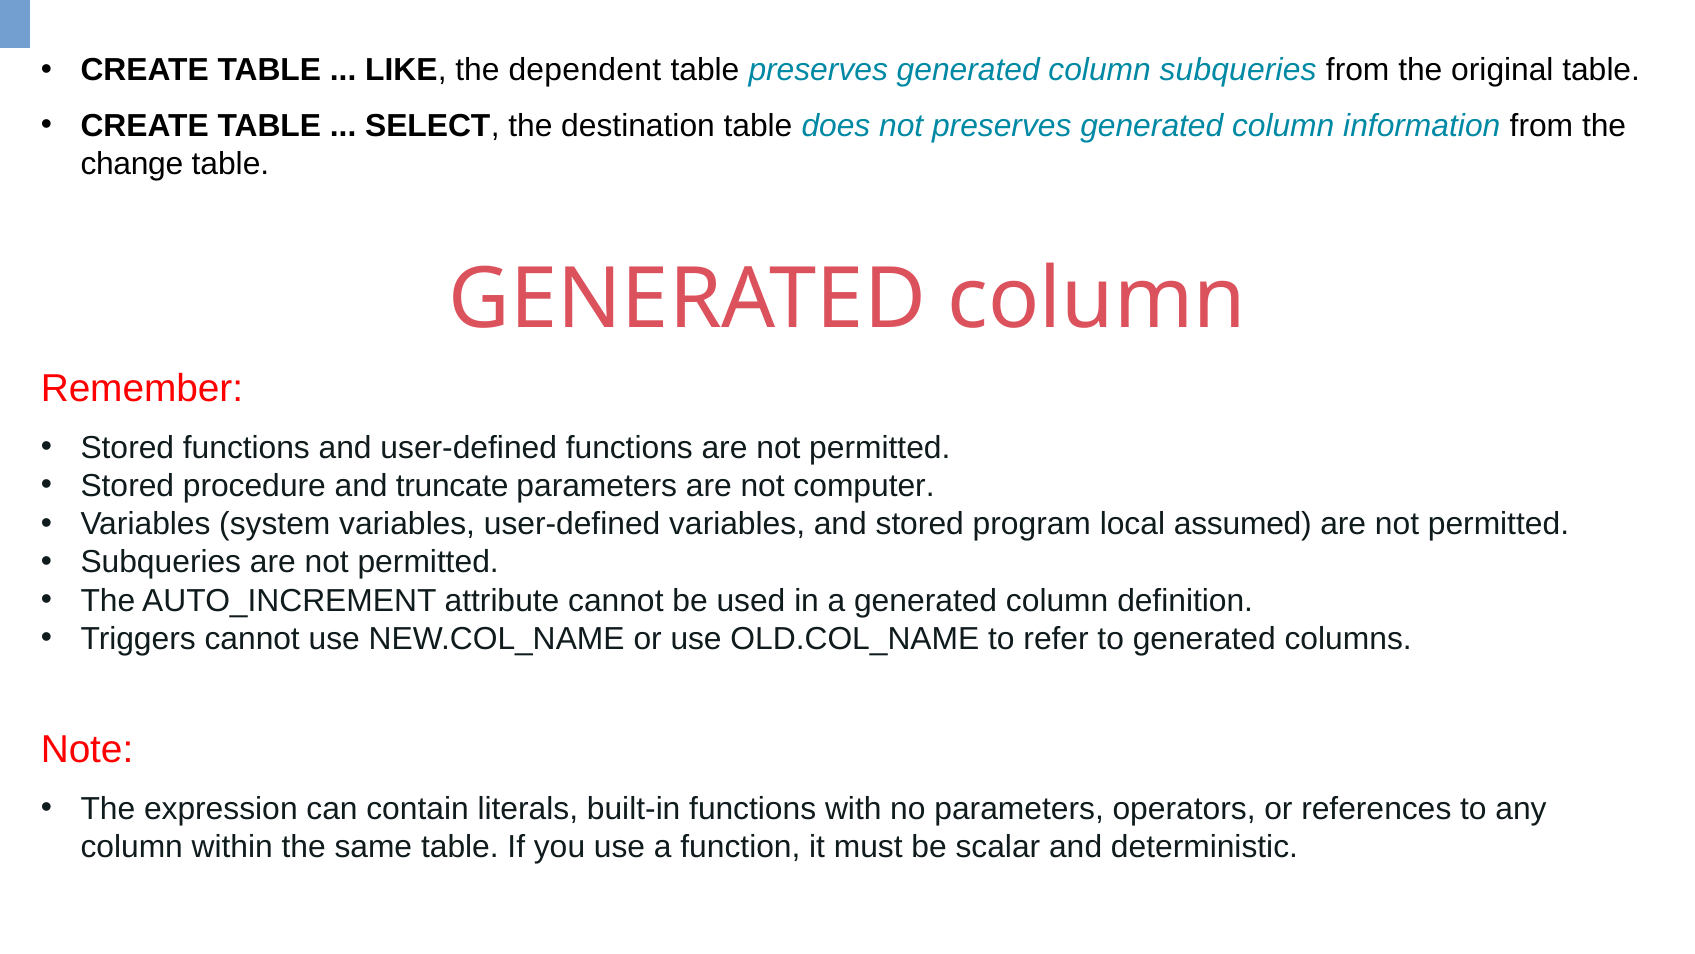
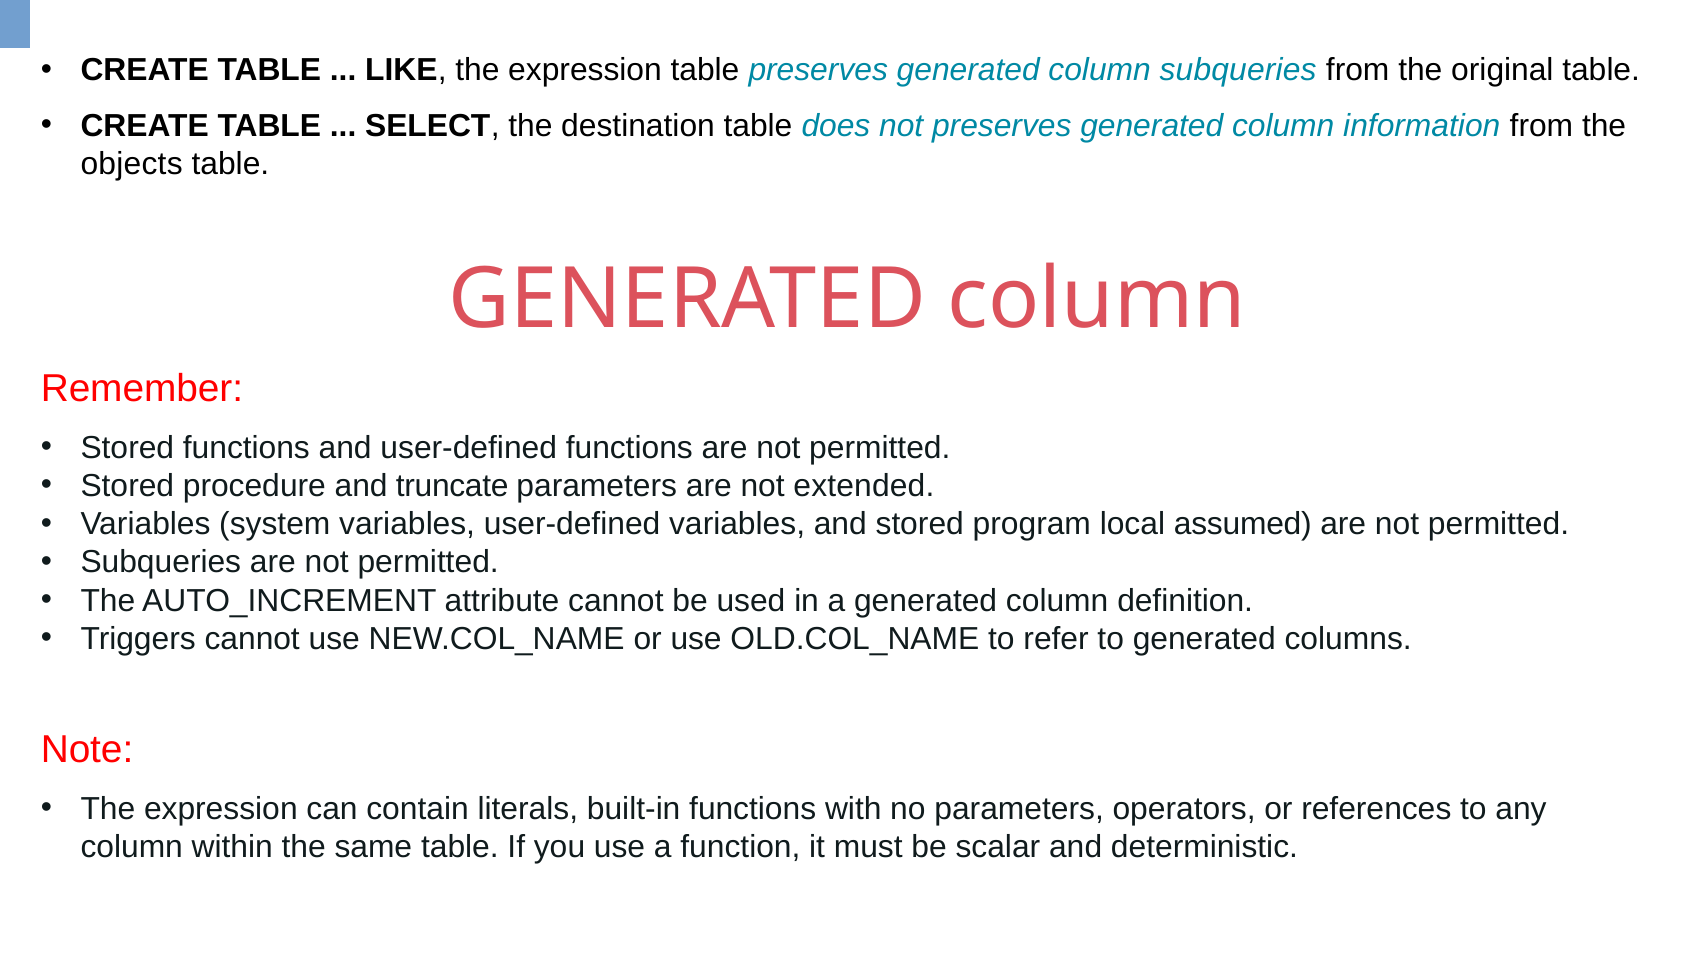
LIKE the dependent: dependent -> expression
change: change -> objects
computer: computer -> extended
